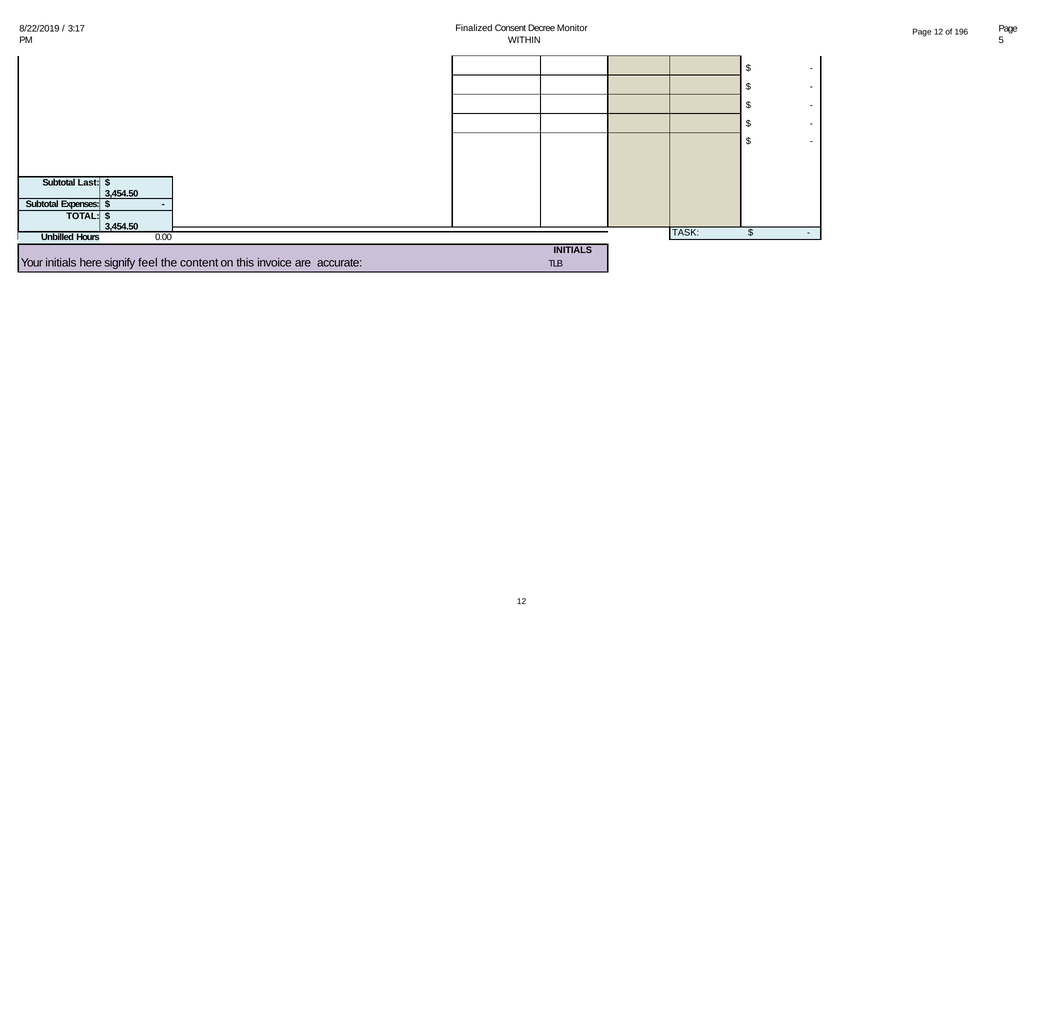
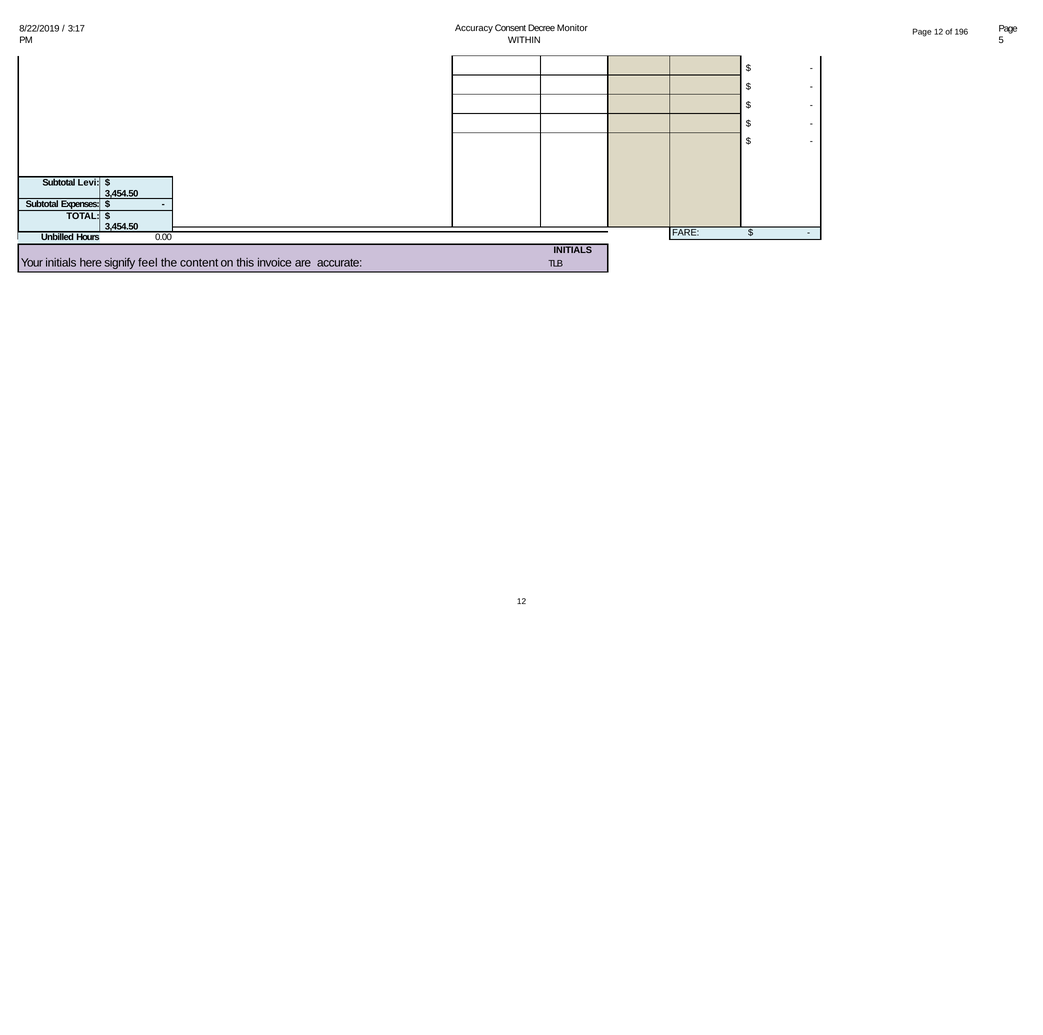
Finalized: Finalized -> Accuracy
Last: Last -> Levi
TASK: TASK -> FARE
